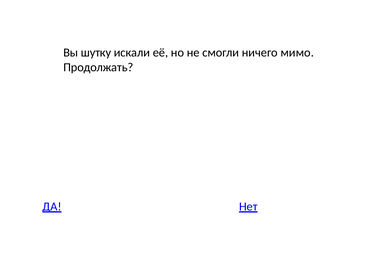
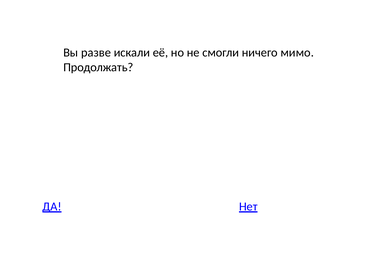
шутку: шутку -> разве
